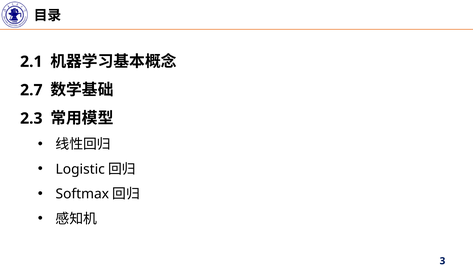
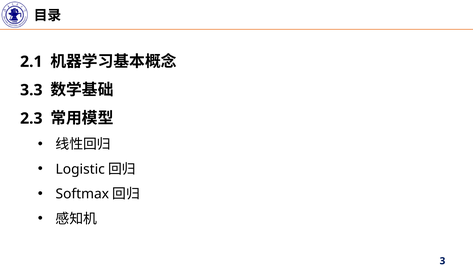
2.7: 2.7 -> 3.3
